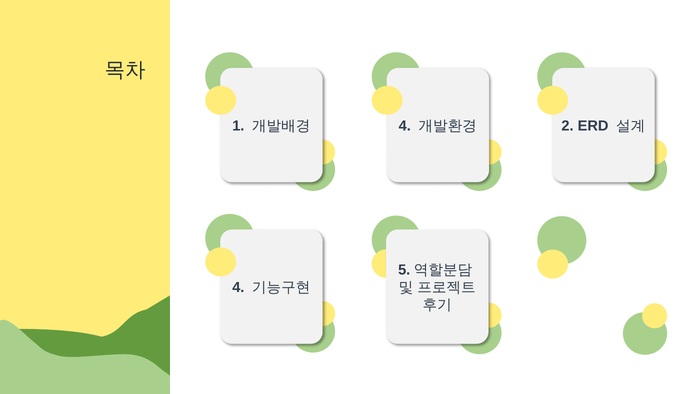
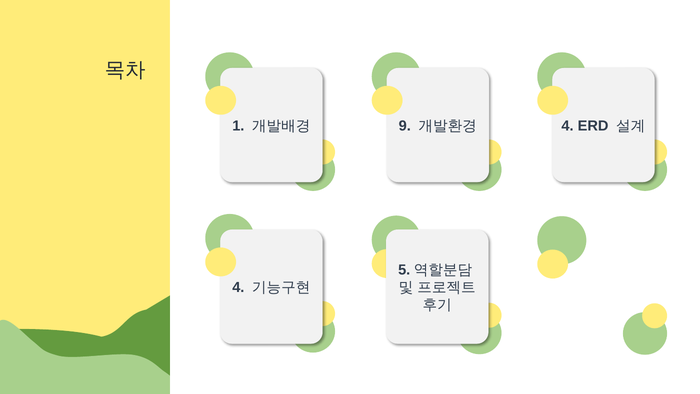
4 at (405, 126): 4 -> 9
2 at (568, 126): 2 -> 4
